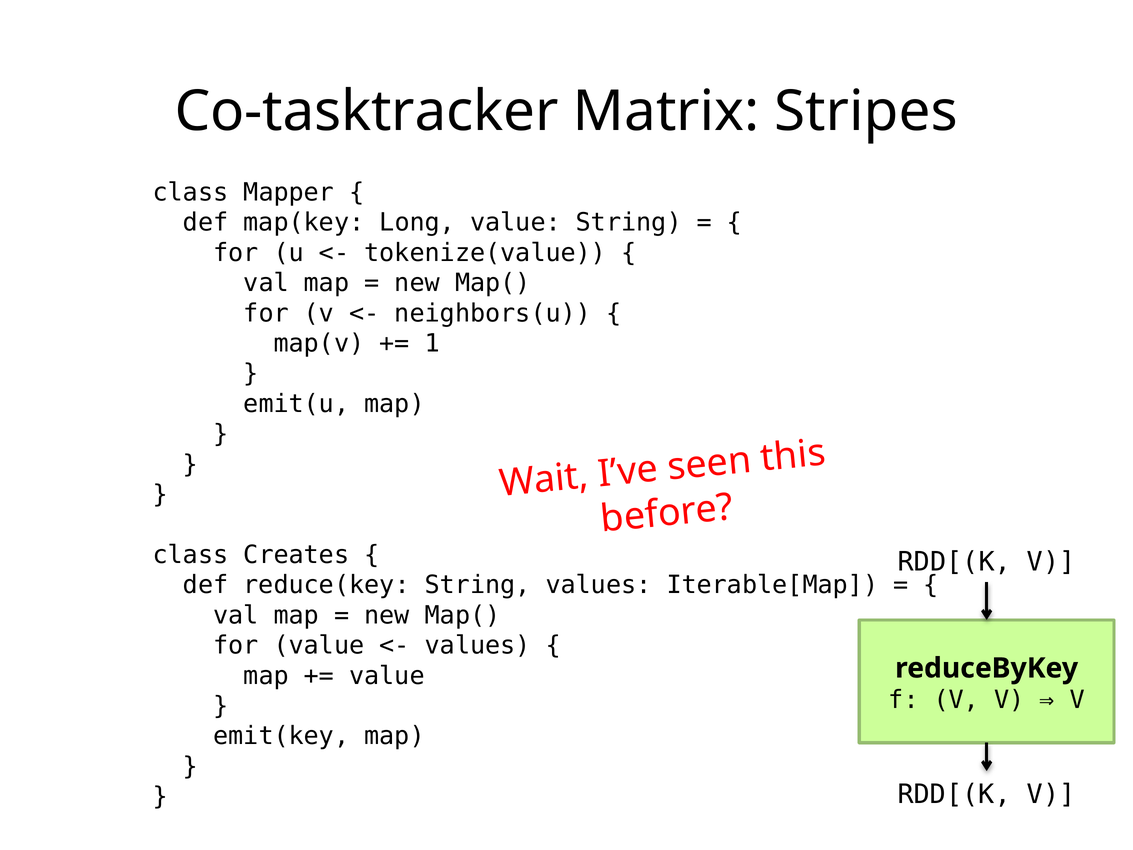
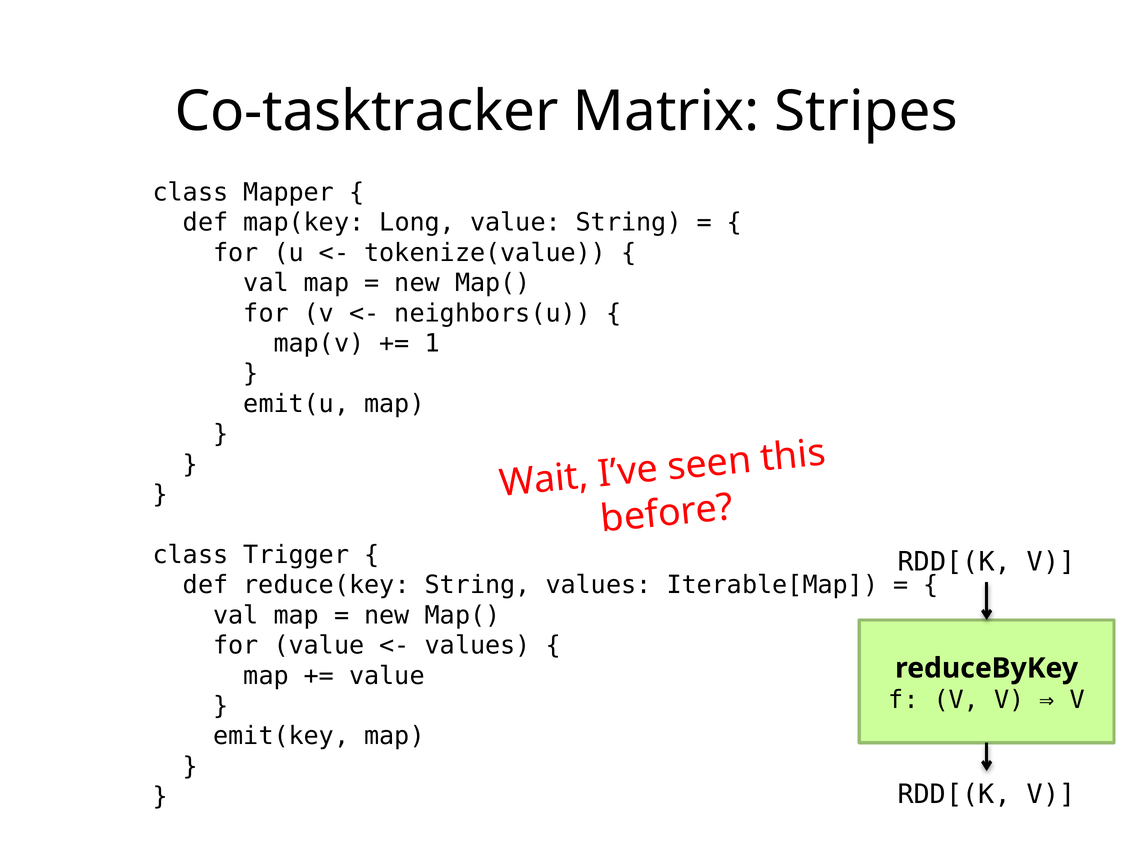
Creates: Creates -> Trigger
